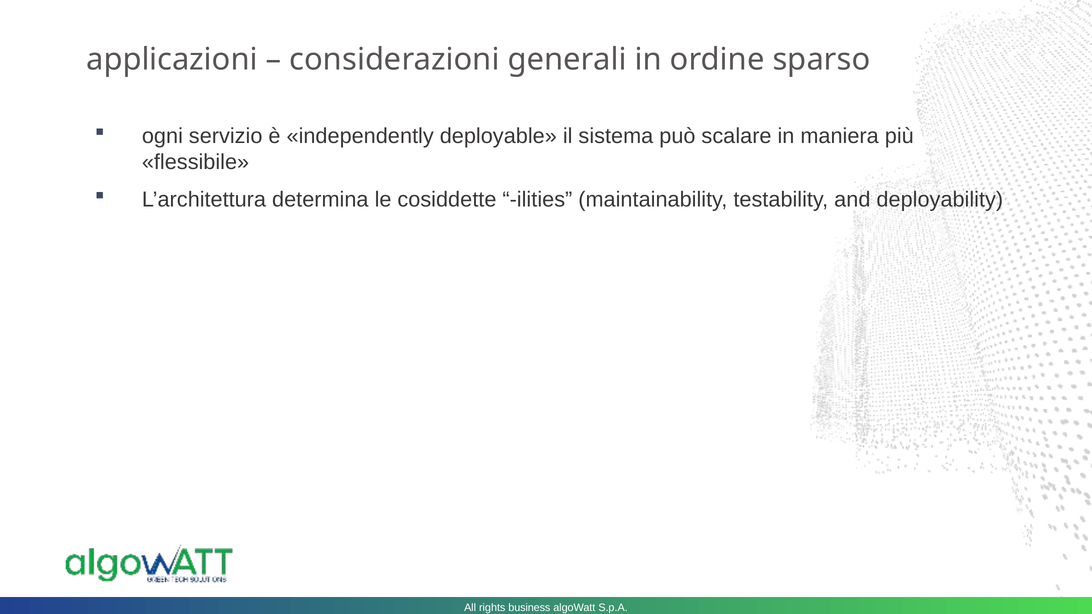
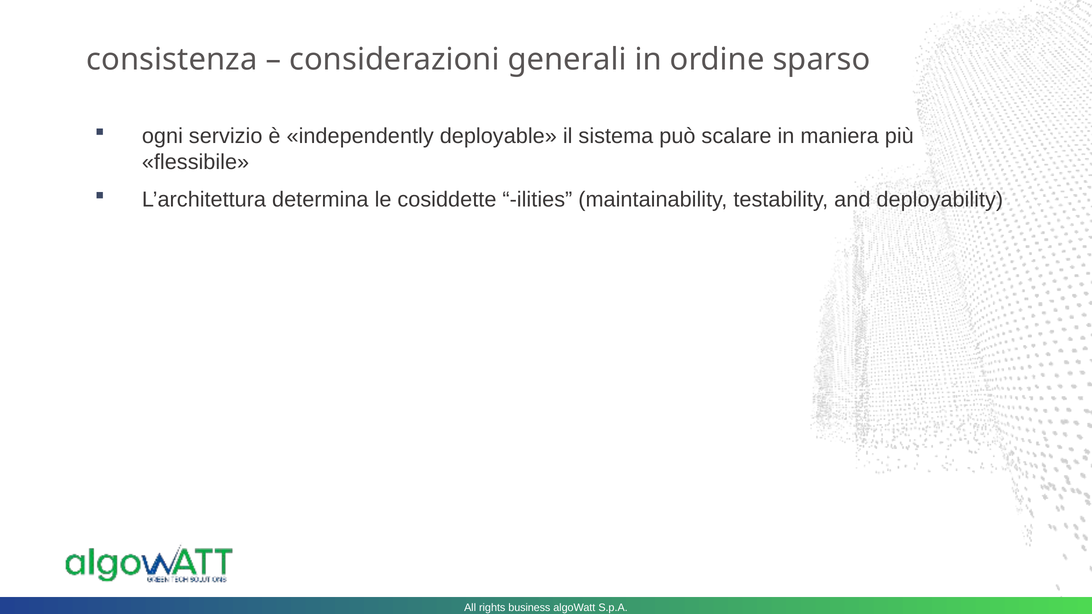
applicazioni: applicazioni -> consistenza
